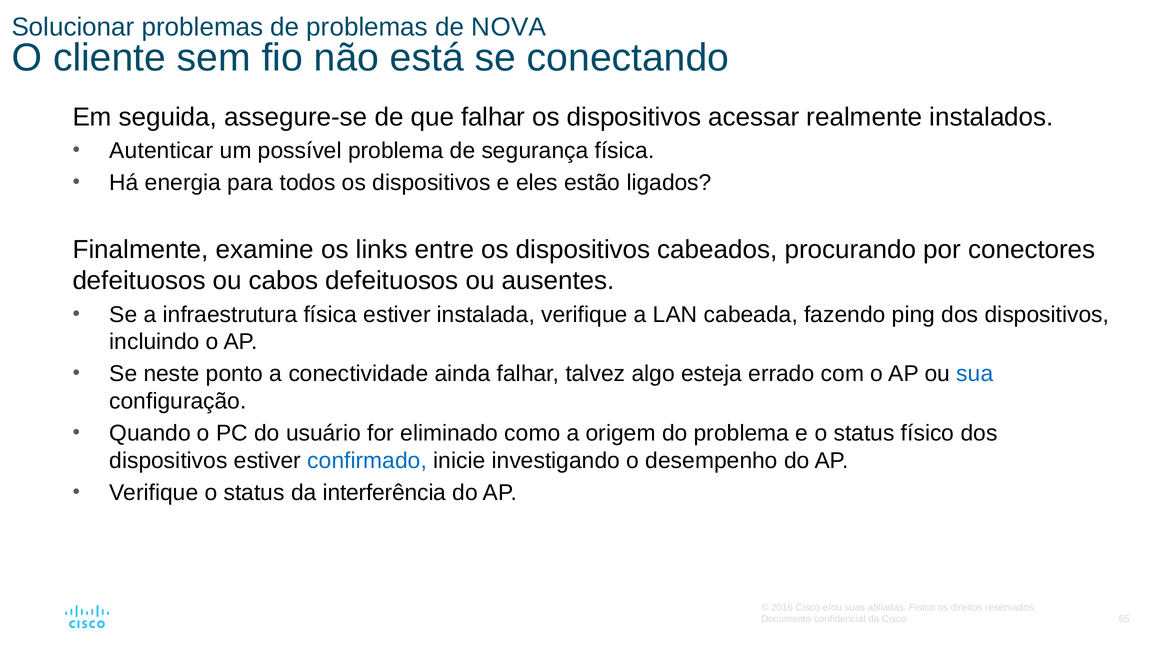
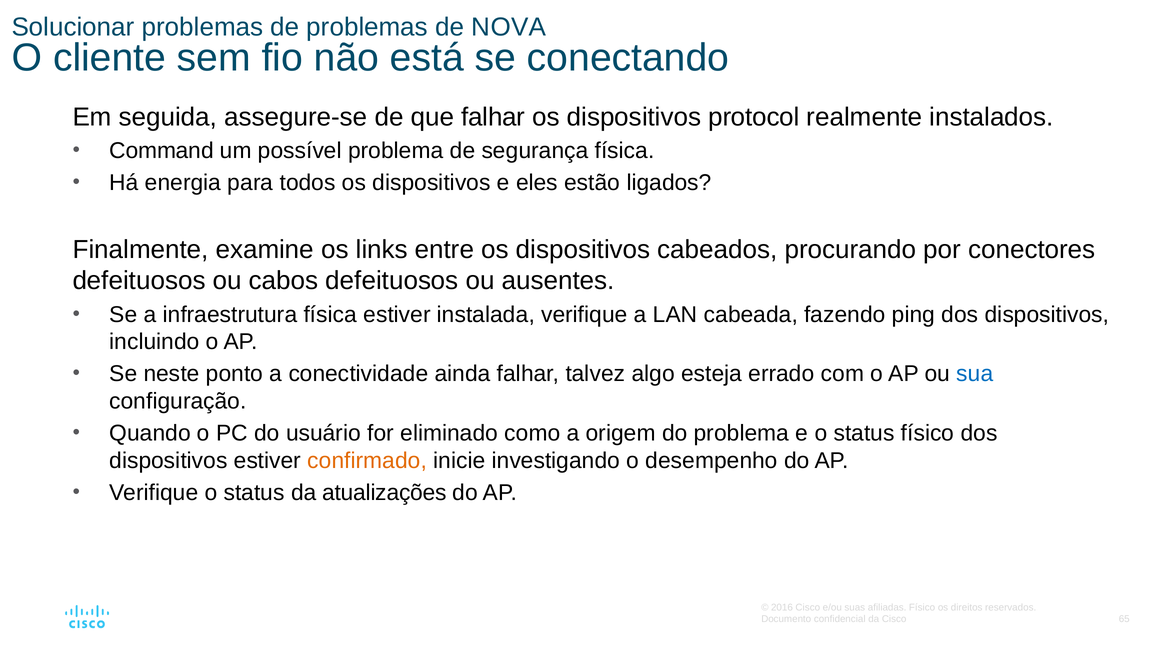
acessar: acessar -> protocol
Autenticar: Autenticar -> Command
confirmado colour: blue -> orange
interferência: interferência -> atualizações
